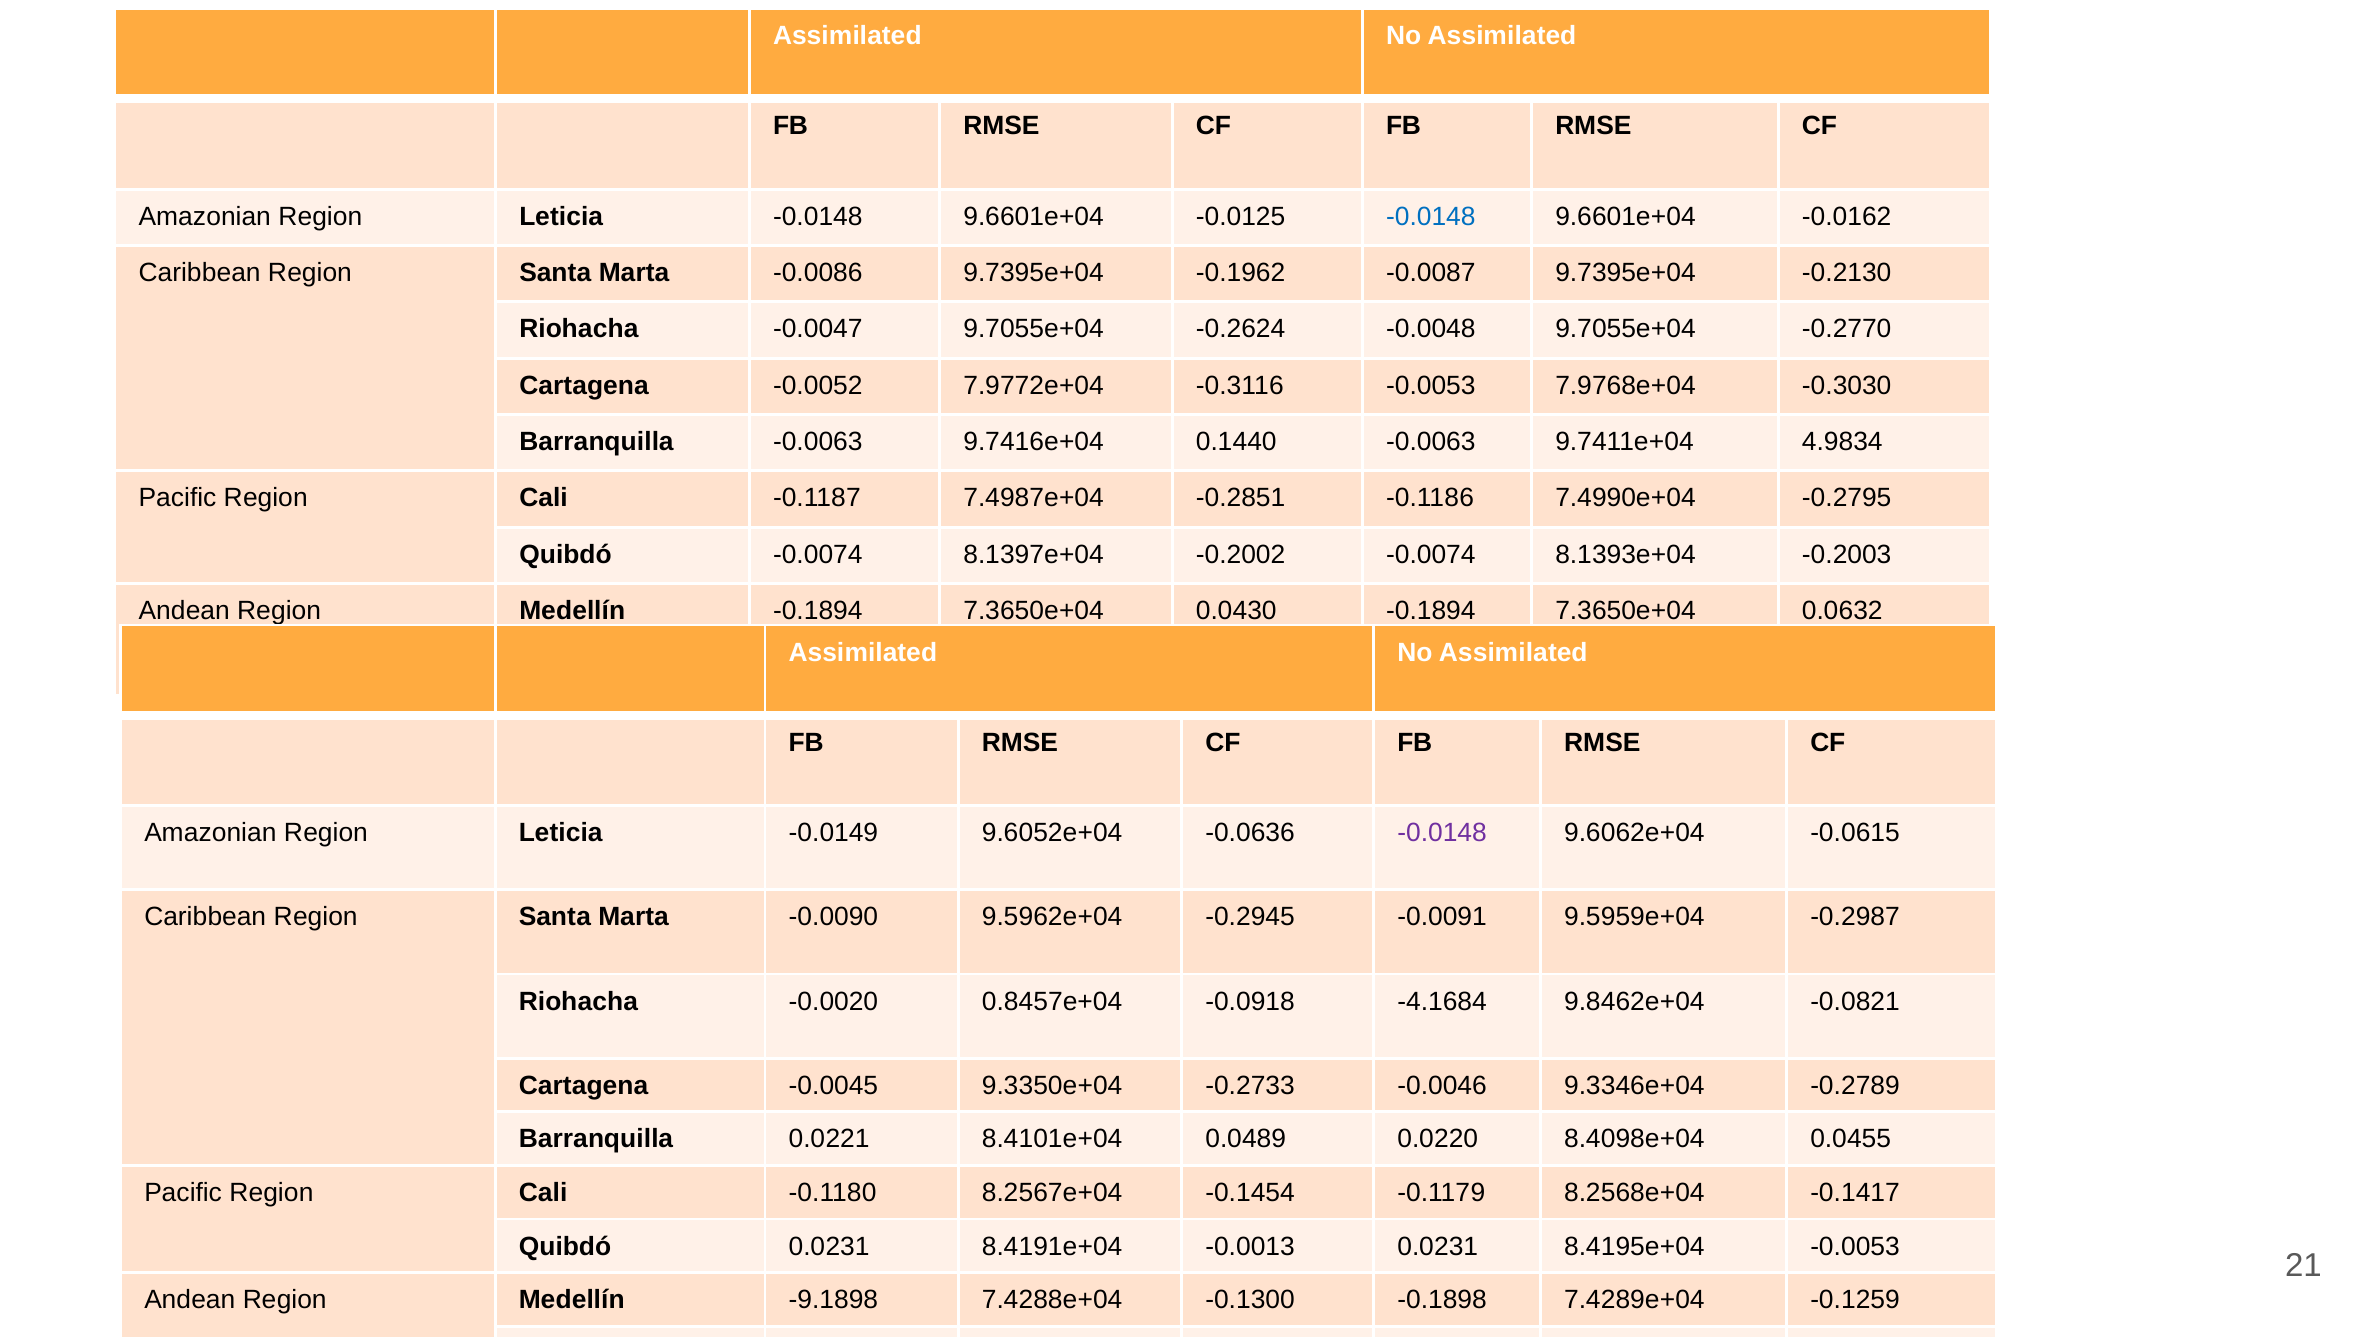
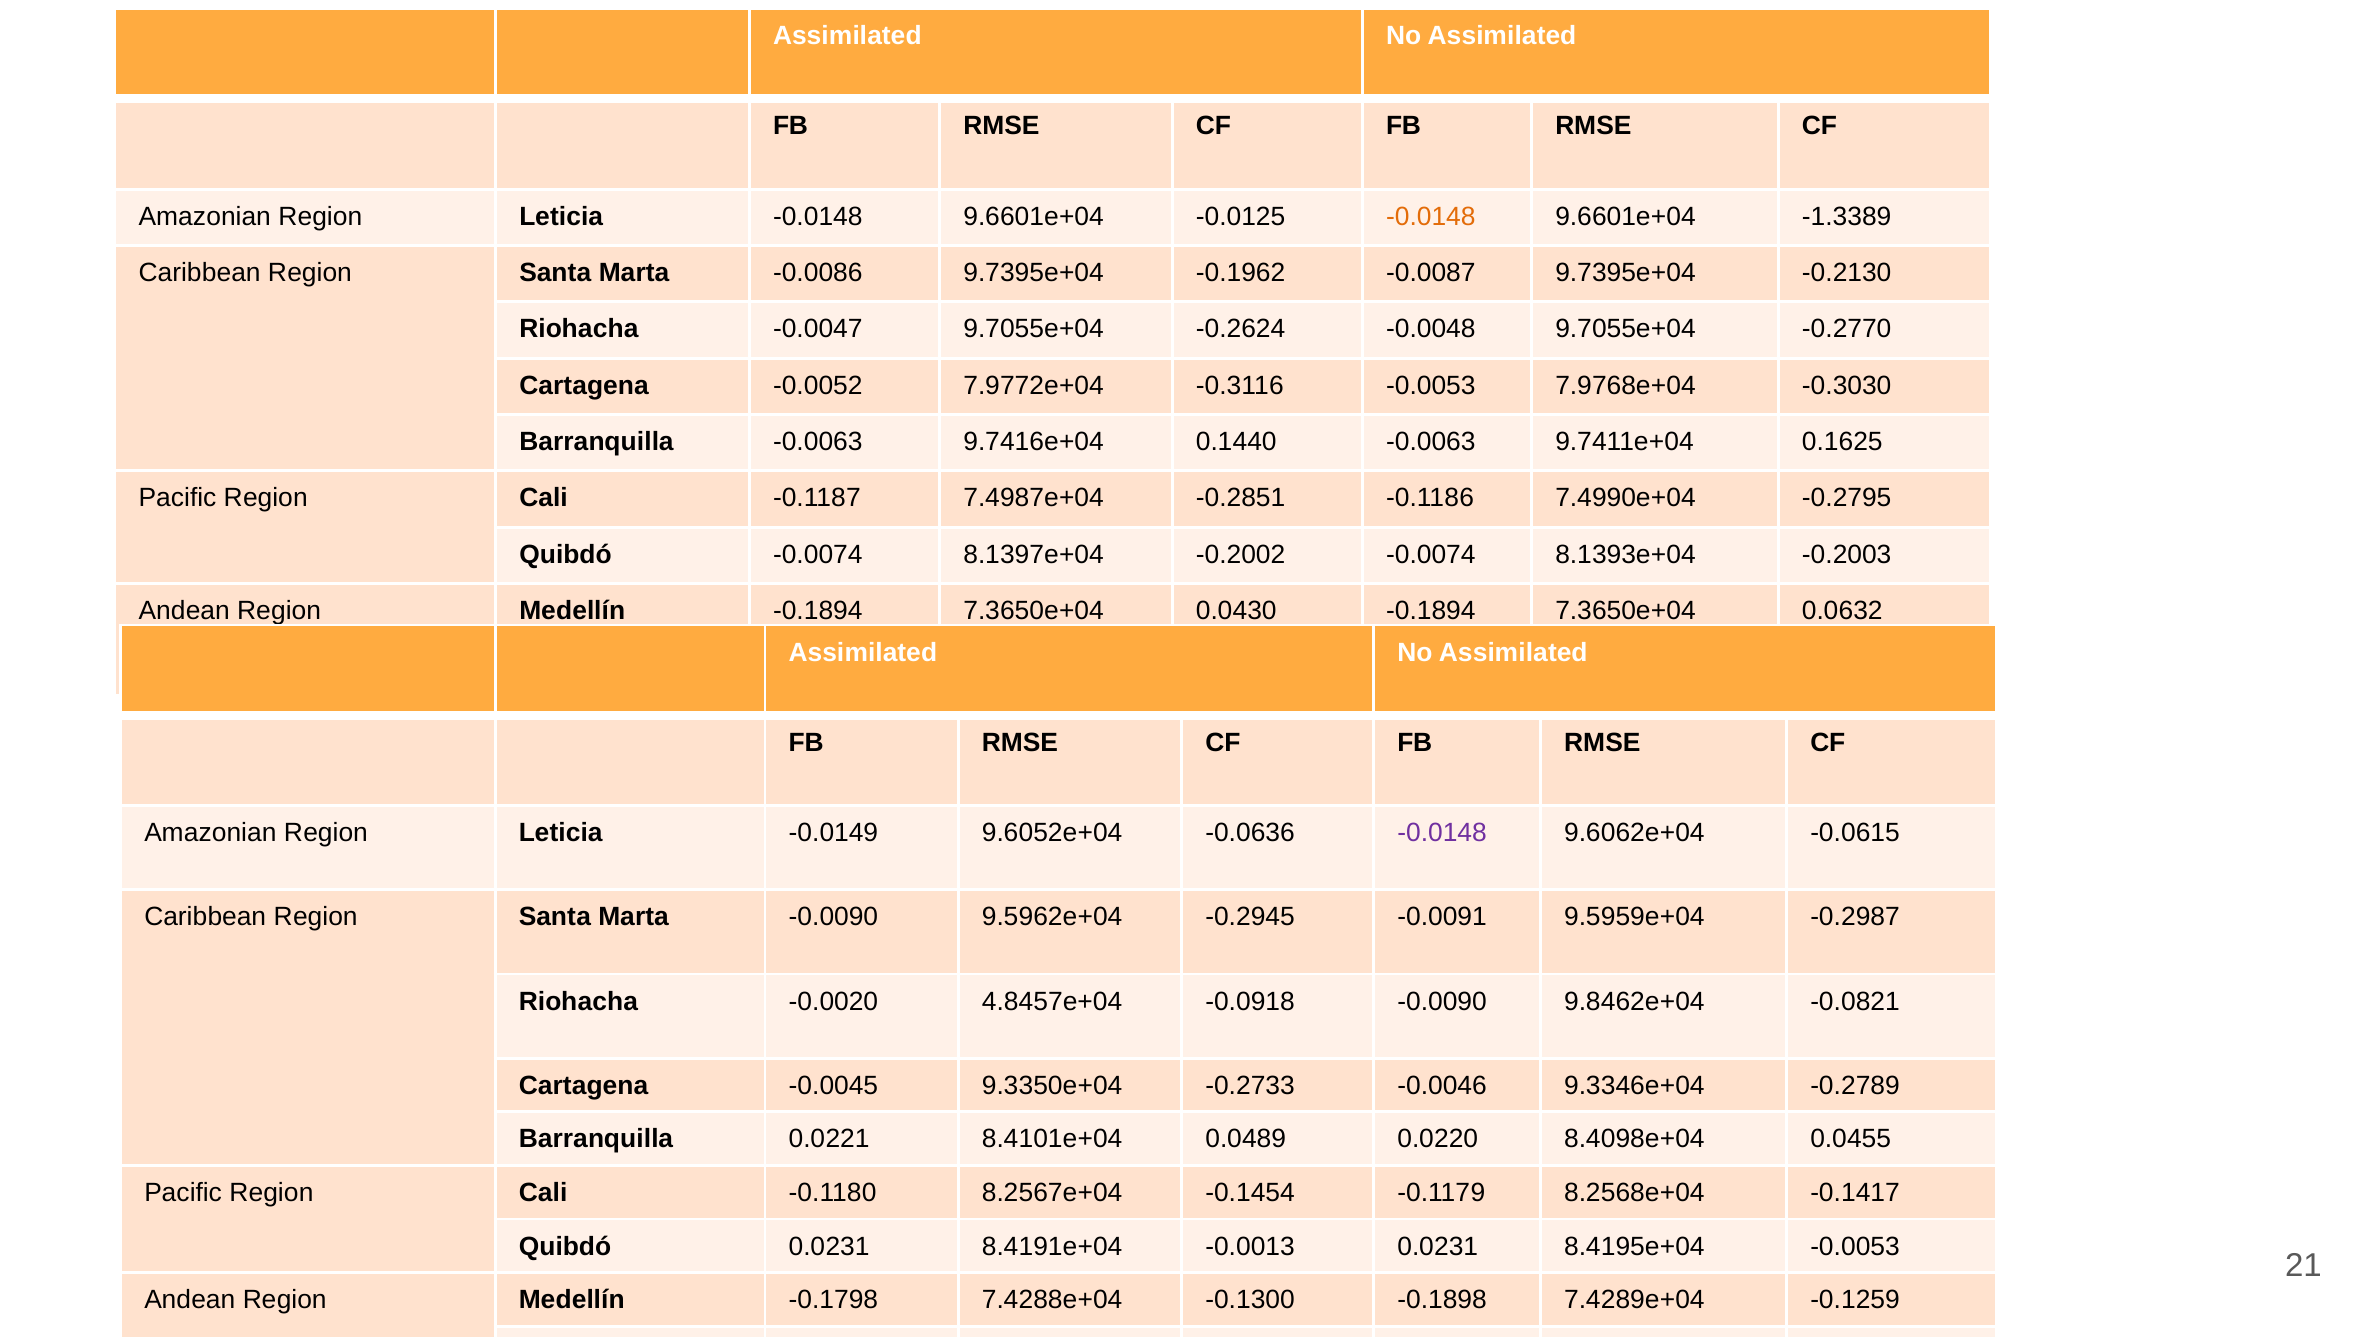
-0.0148 at (1431, 217) colour: blue -> orange
-0.0162: -0.0162 -> -1.3389
4.9834: 4.9834 -> 0.1625
0.8457e+04: 0.8457e+04 -> 4.8457e+04
-0.0918 -4.1684: -4.1684 -> -0.0090
-9.1898: -9.1898 -> -0.1798
